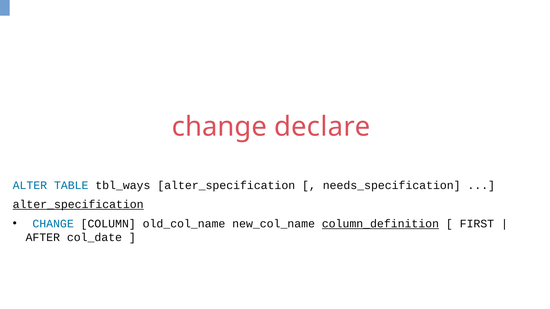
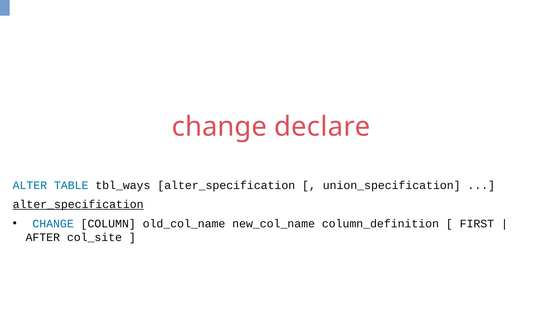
needs_specification: needs_specification -> union_specification
column_definition underline: present -> none
col_date: col_date -> col_site
